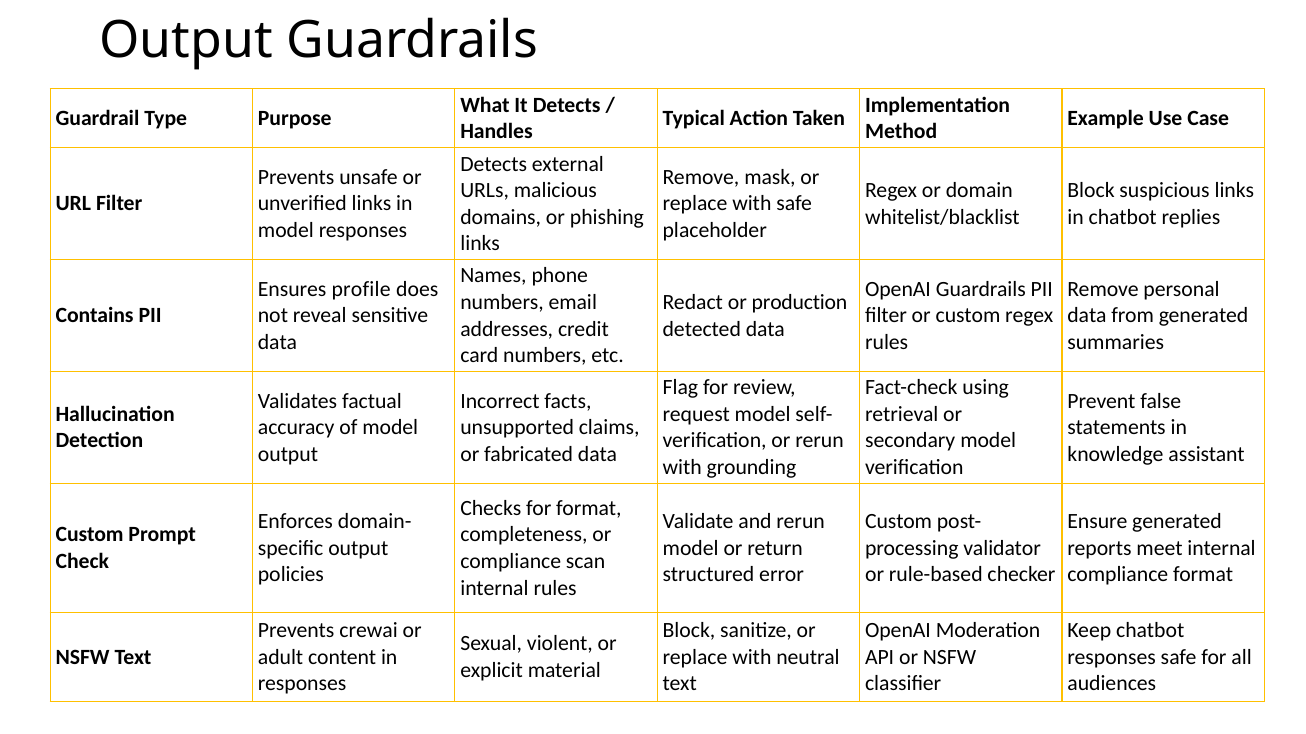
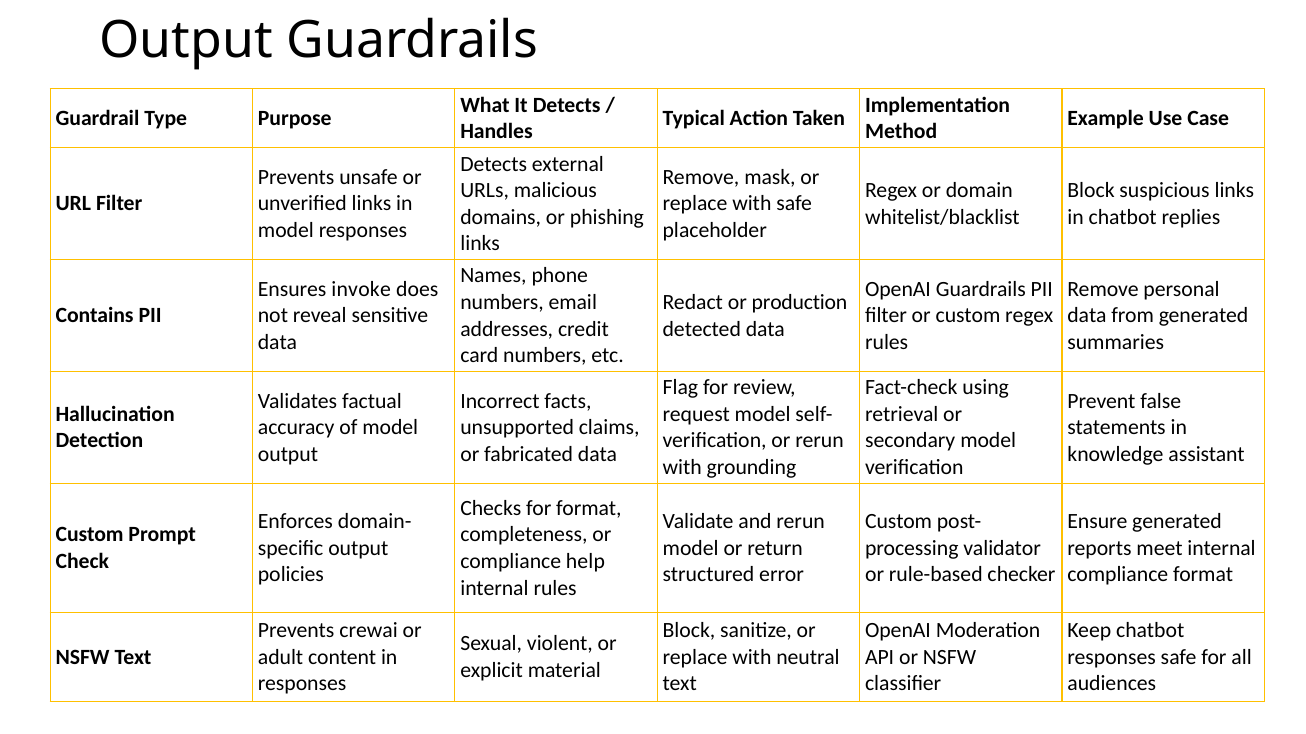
profile: profile -> invoke
scan: scan -> help
